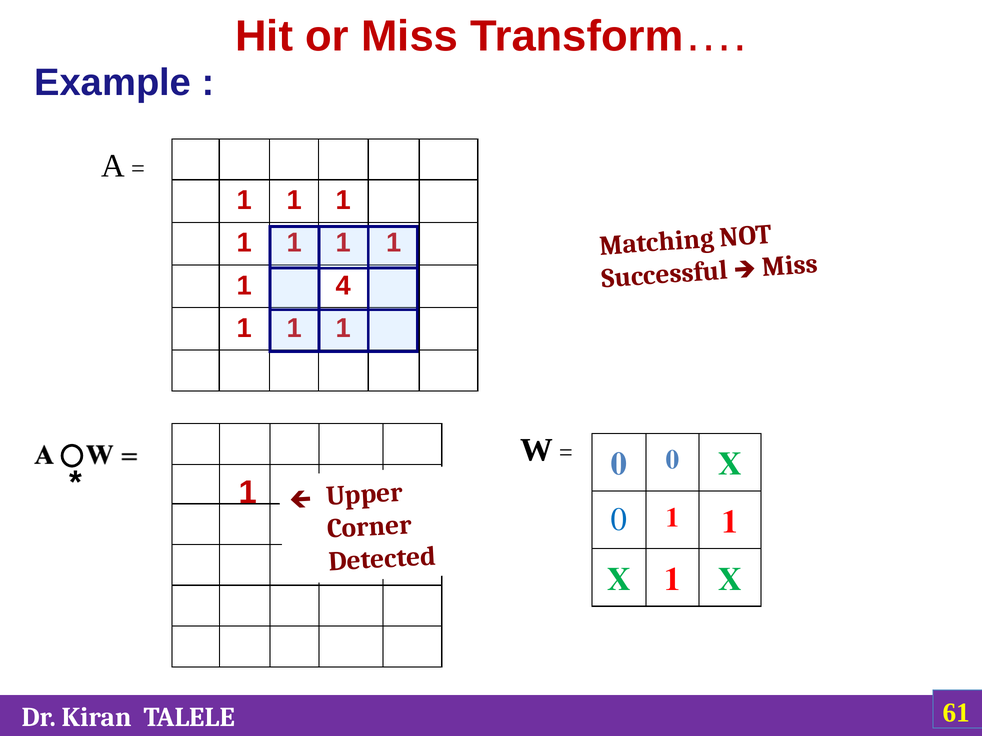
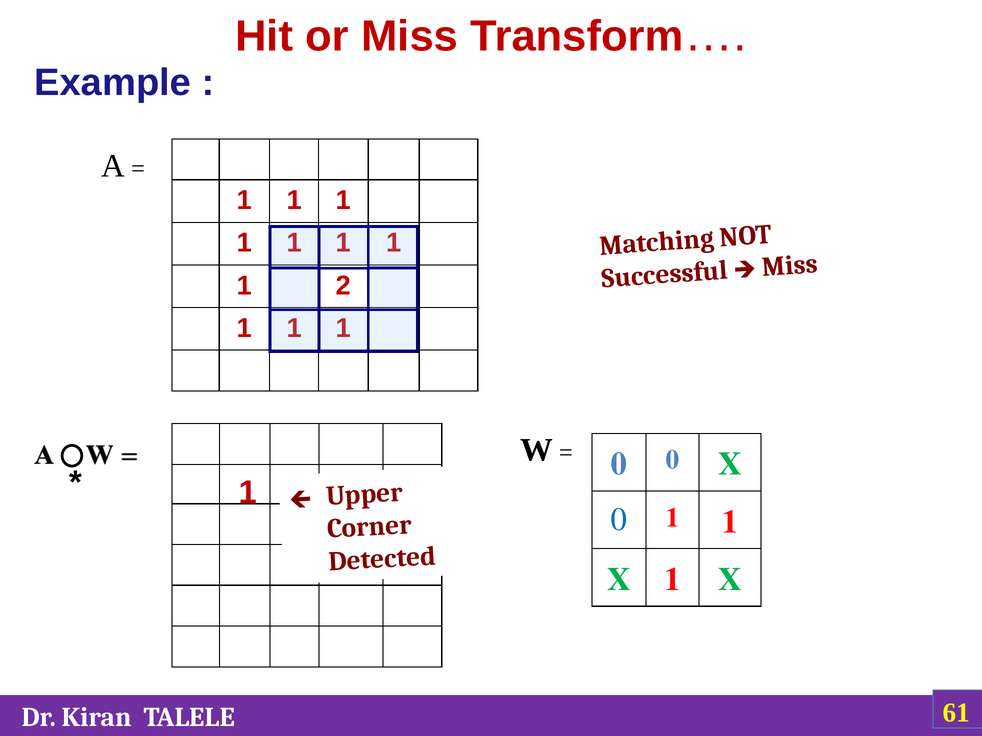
4: 4 -> 2
